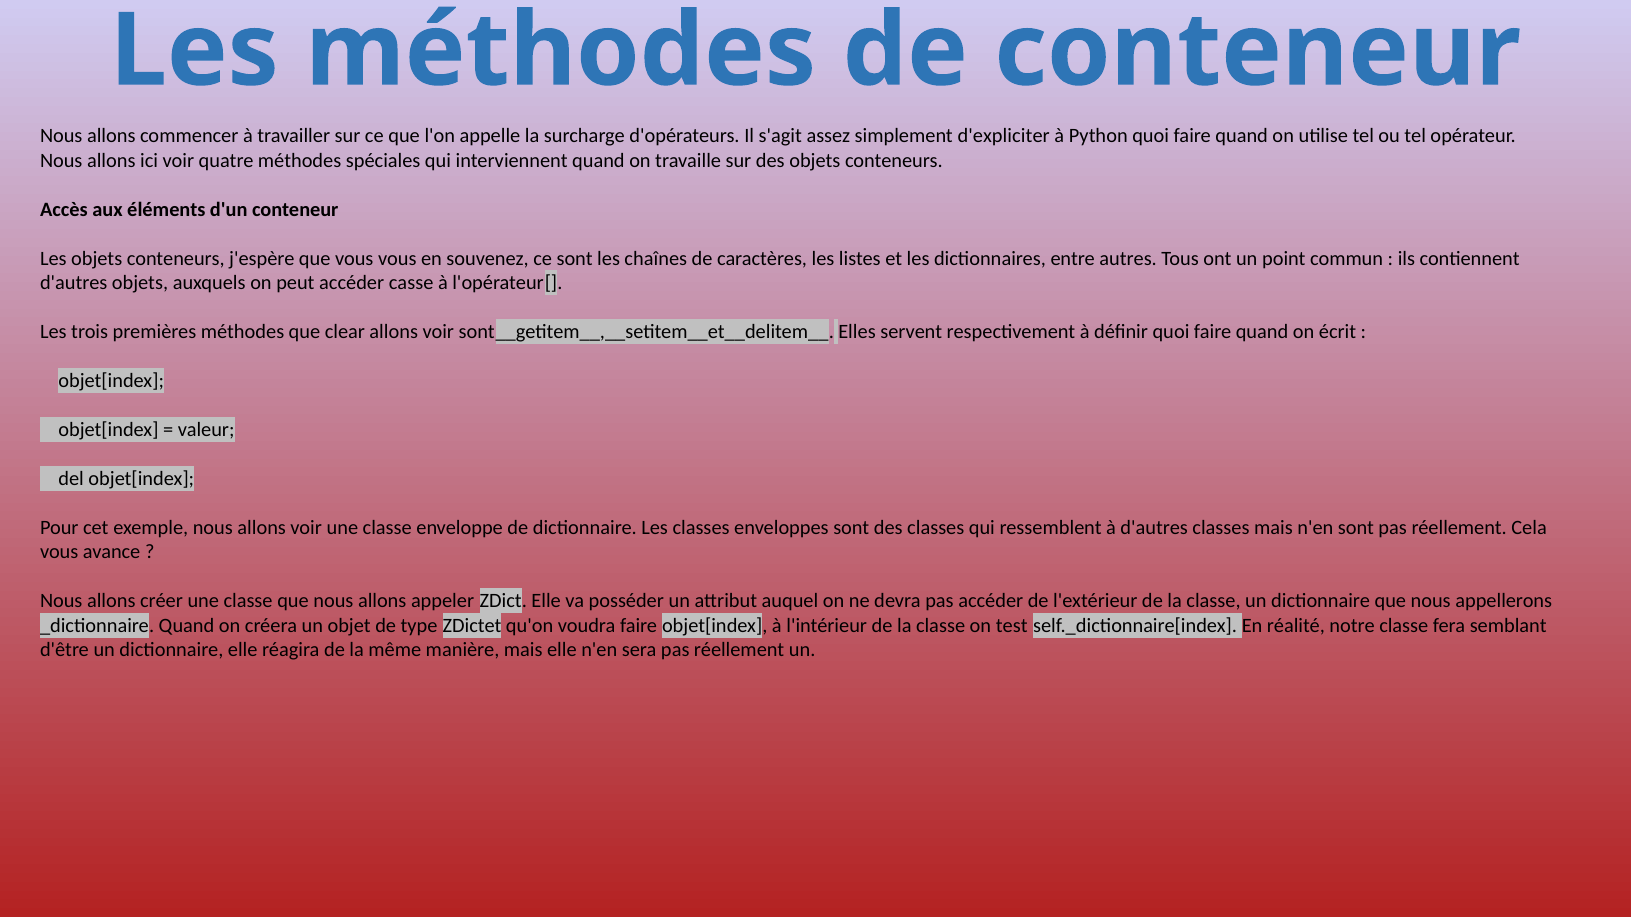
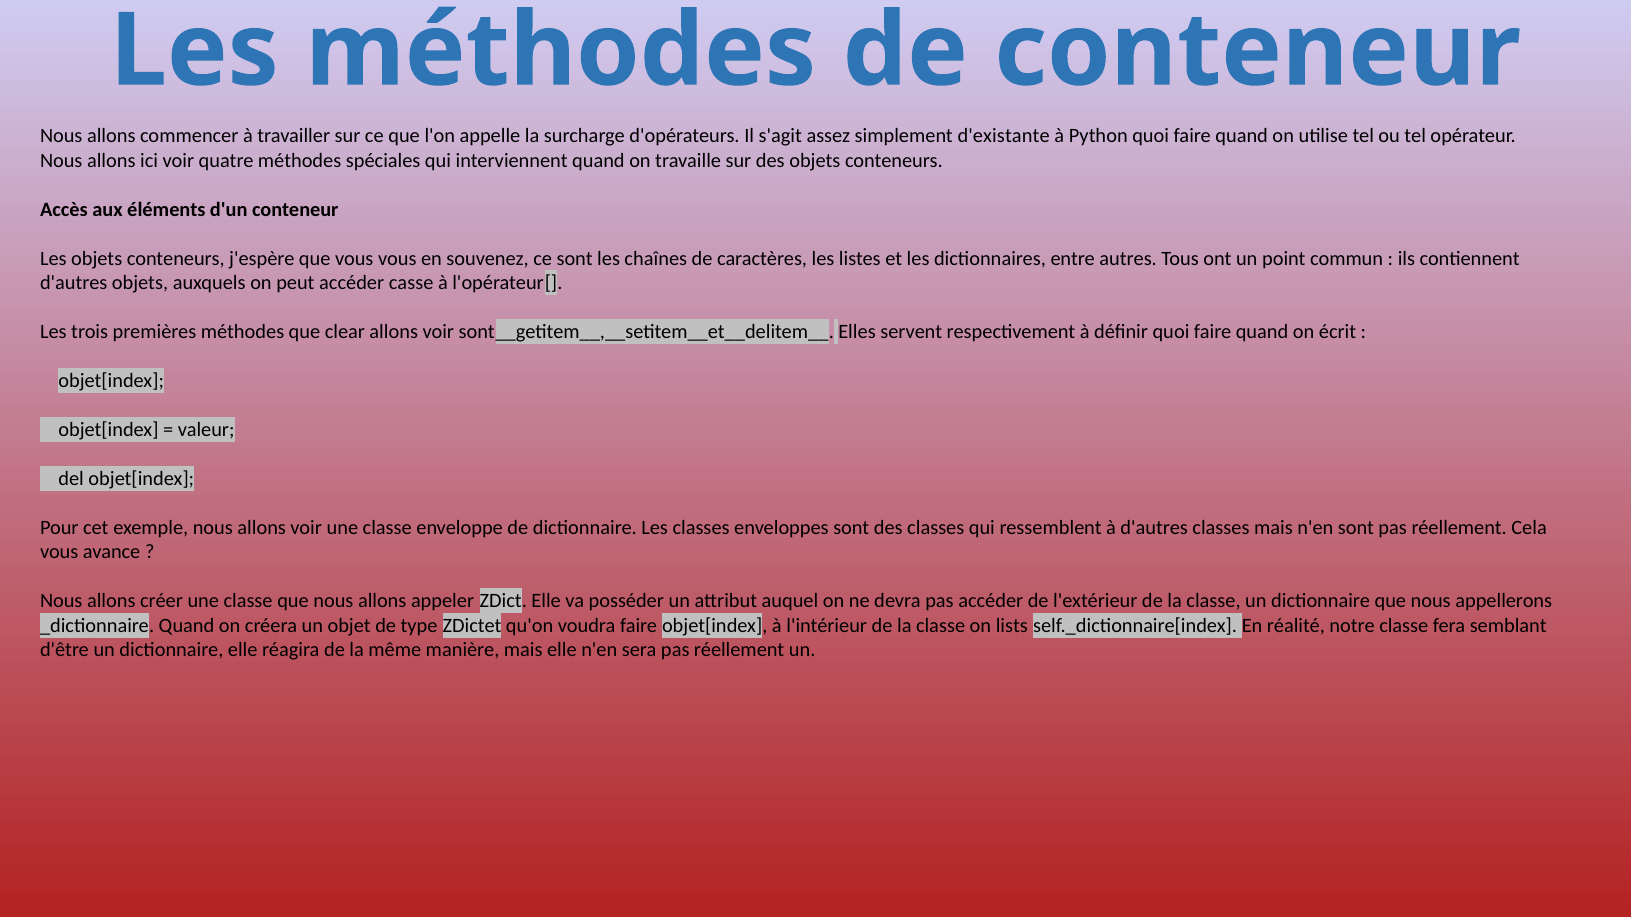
d'expliciter: d'expliciter -> d'existante
test: test -> lists
